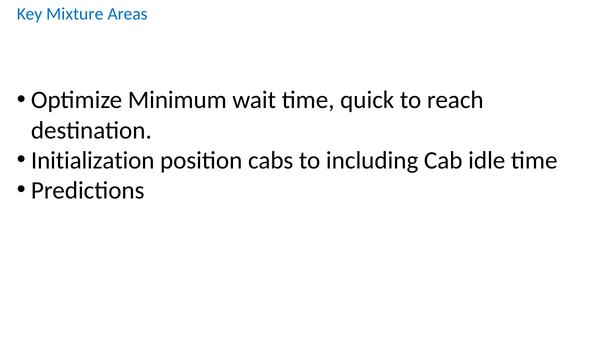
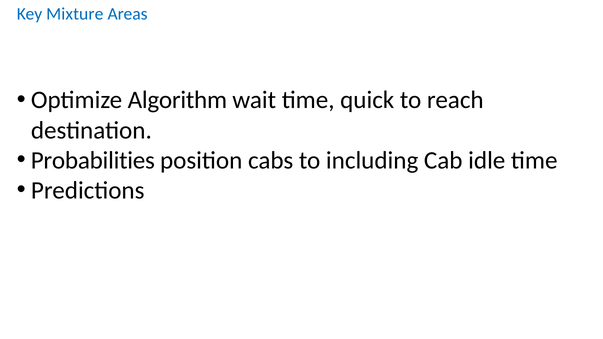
Minimum: Minimum -> Algorithm
Initialization: Initialization -> Probabilities
